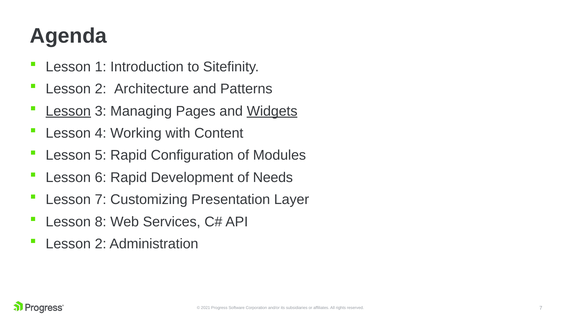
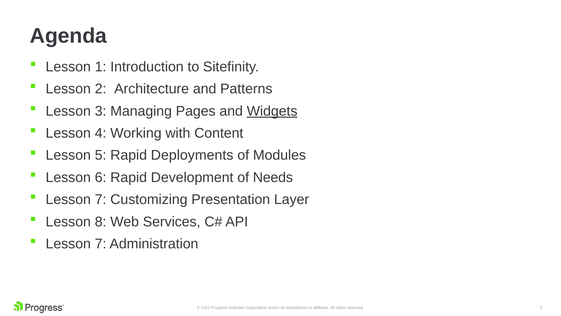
Lesson at (68, 111) underline: present -> none
Configuration: Configuration -> Deployments
2 at (101, 244): 2 -> 7
